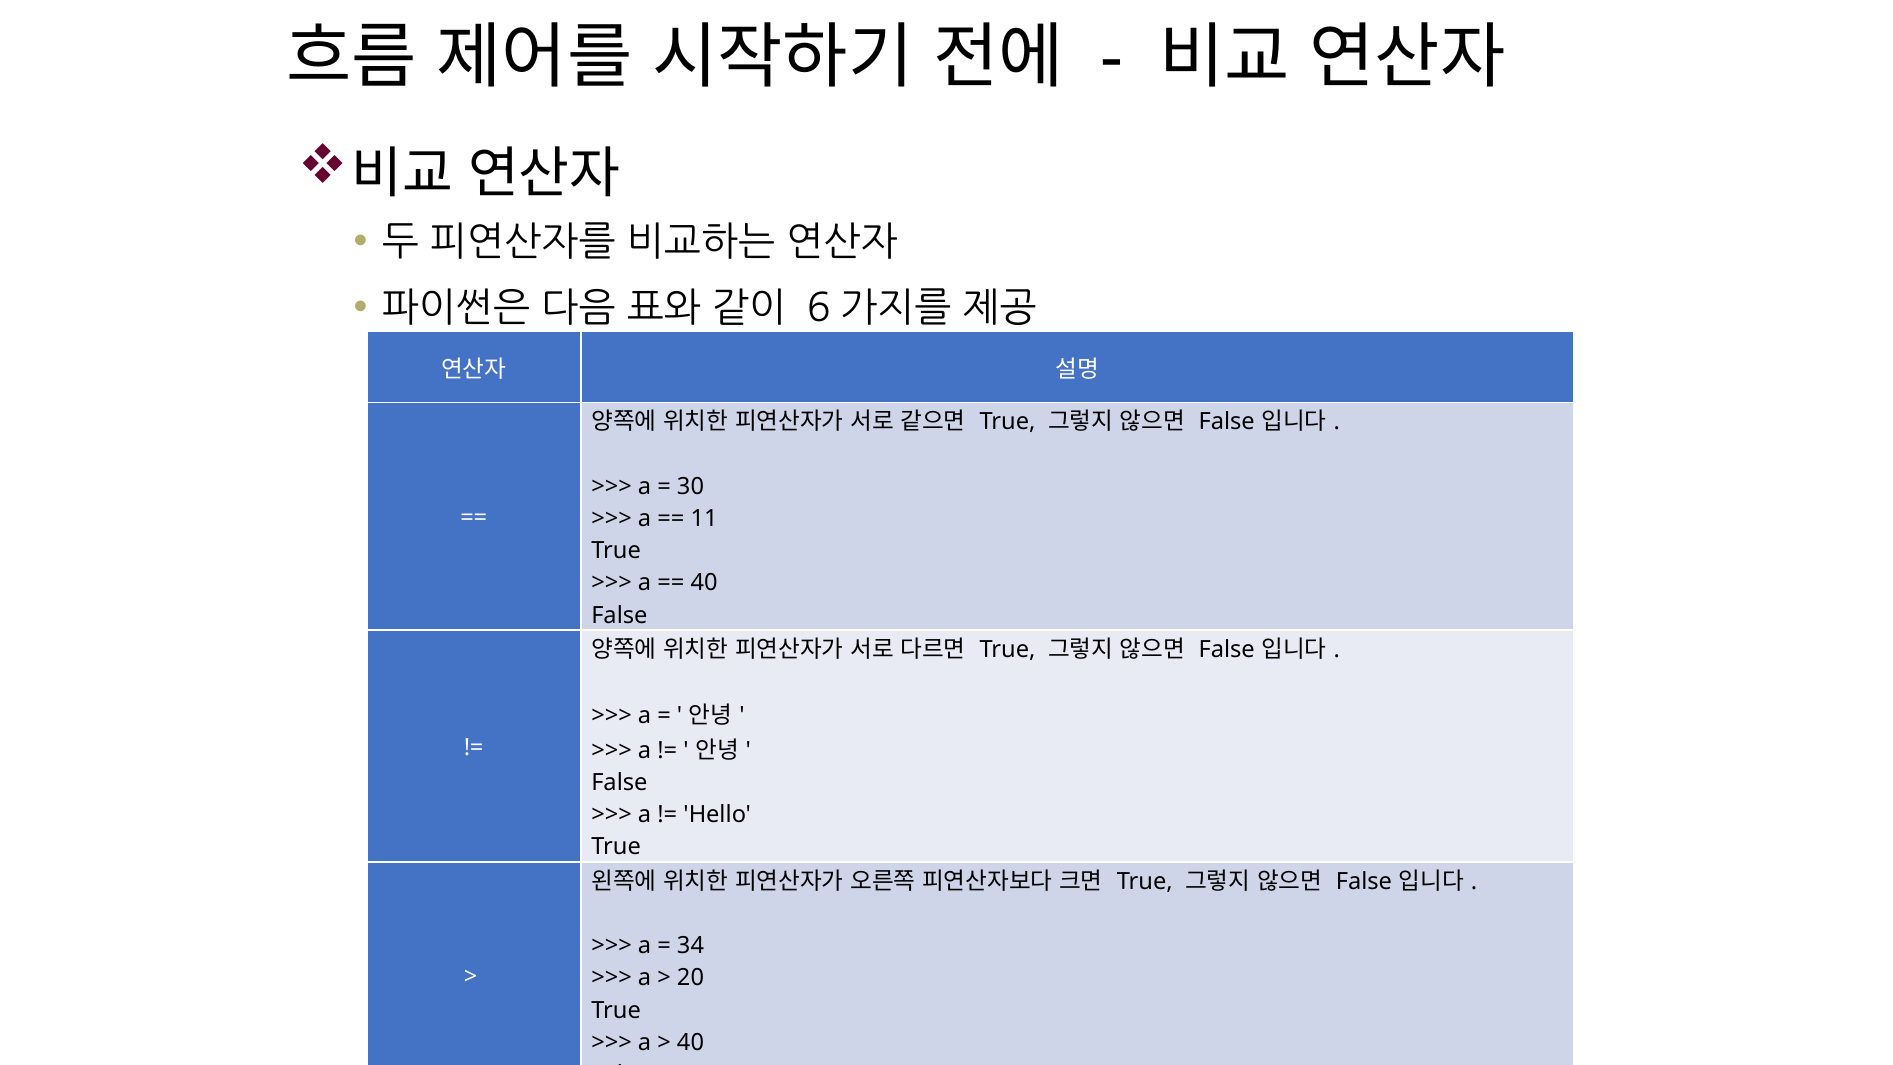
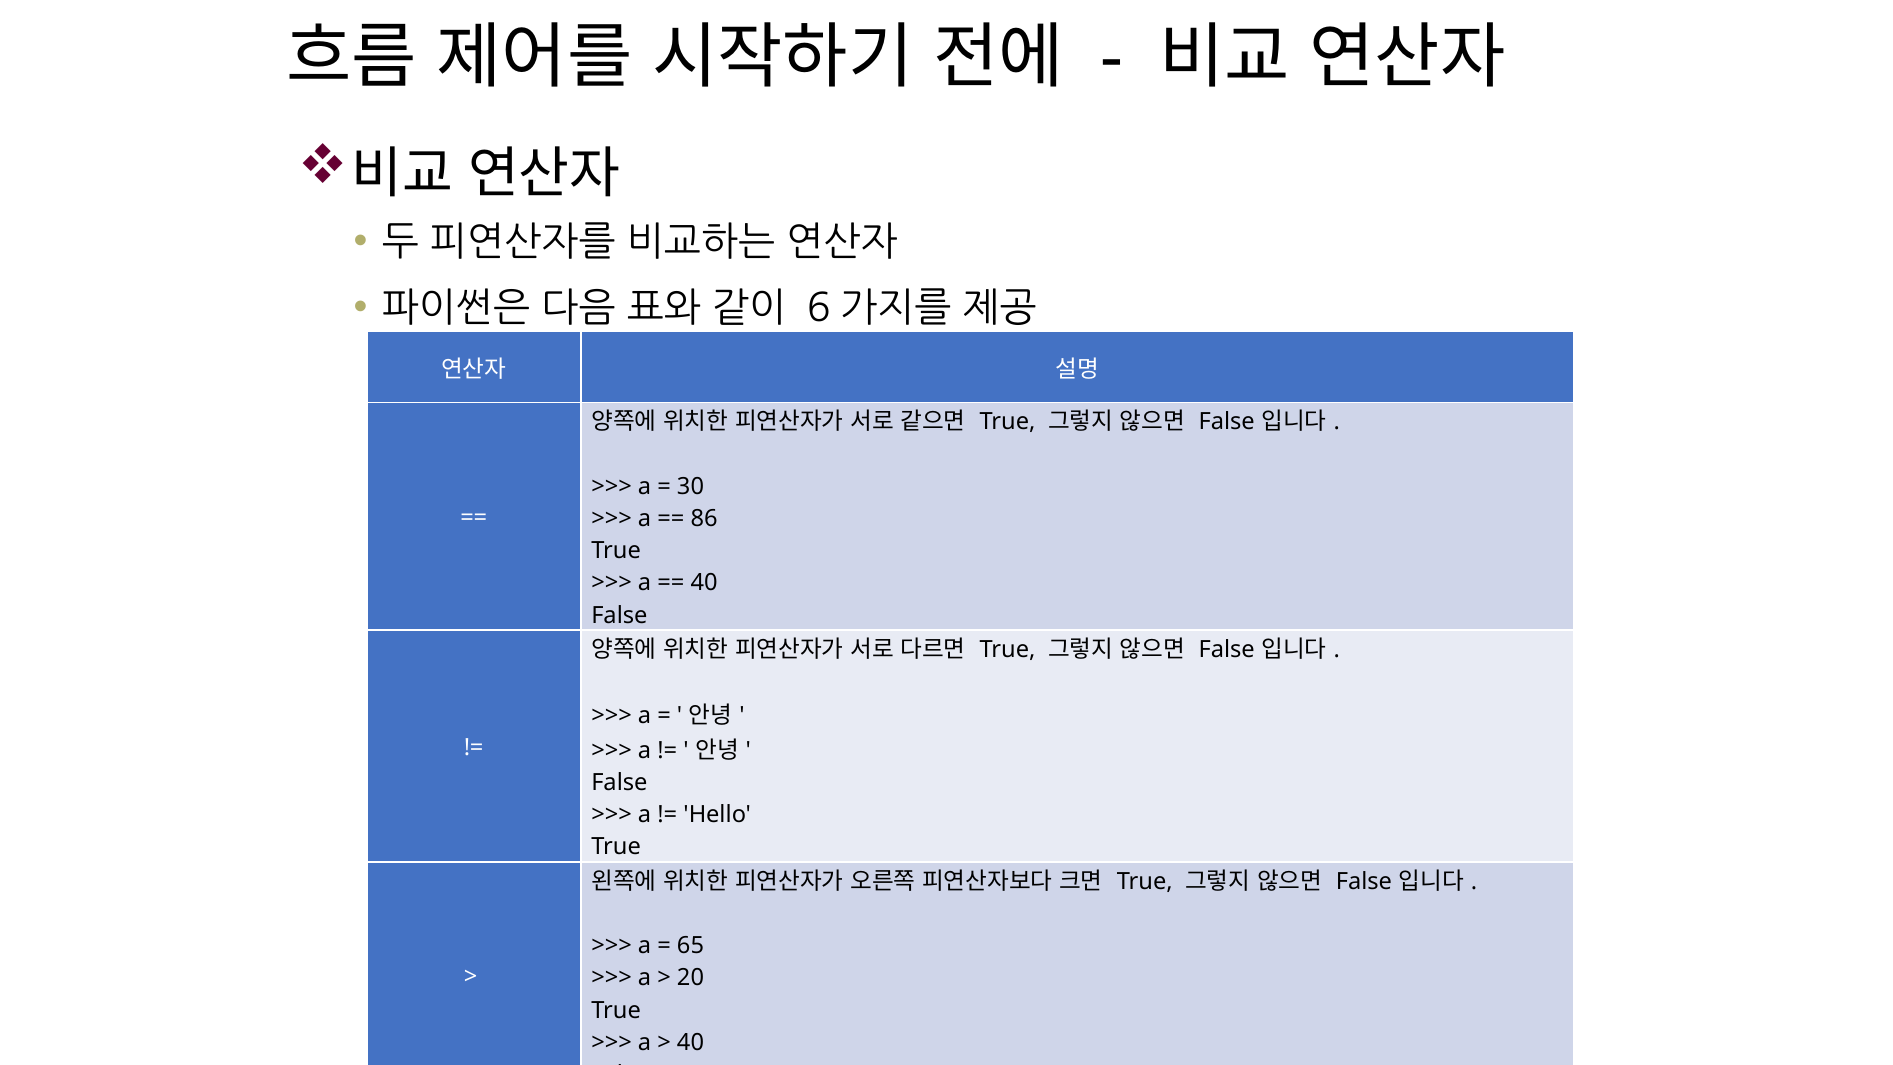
11: 11 -> 86
34: 34 -> 65
